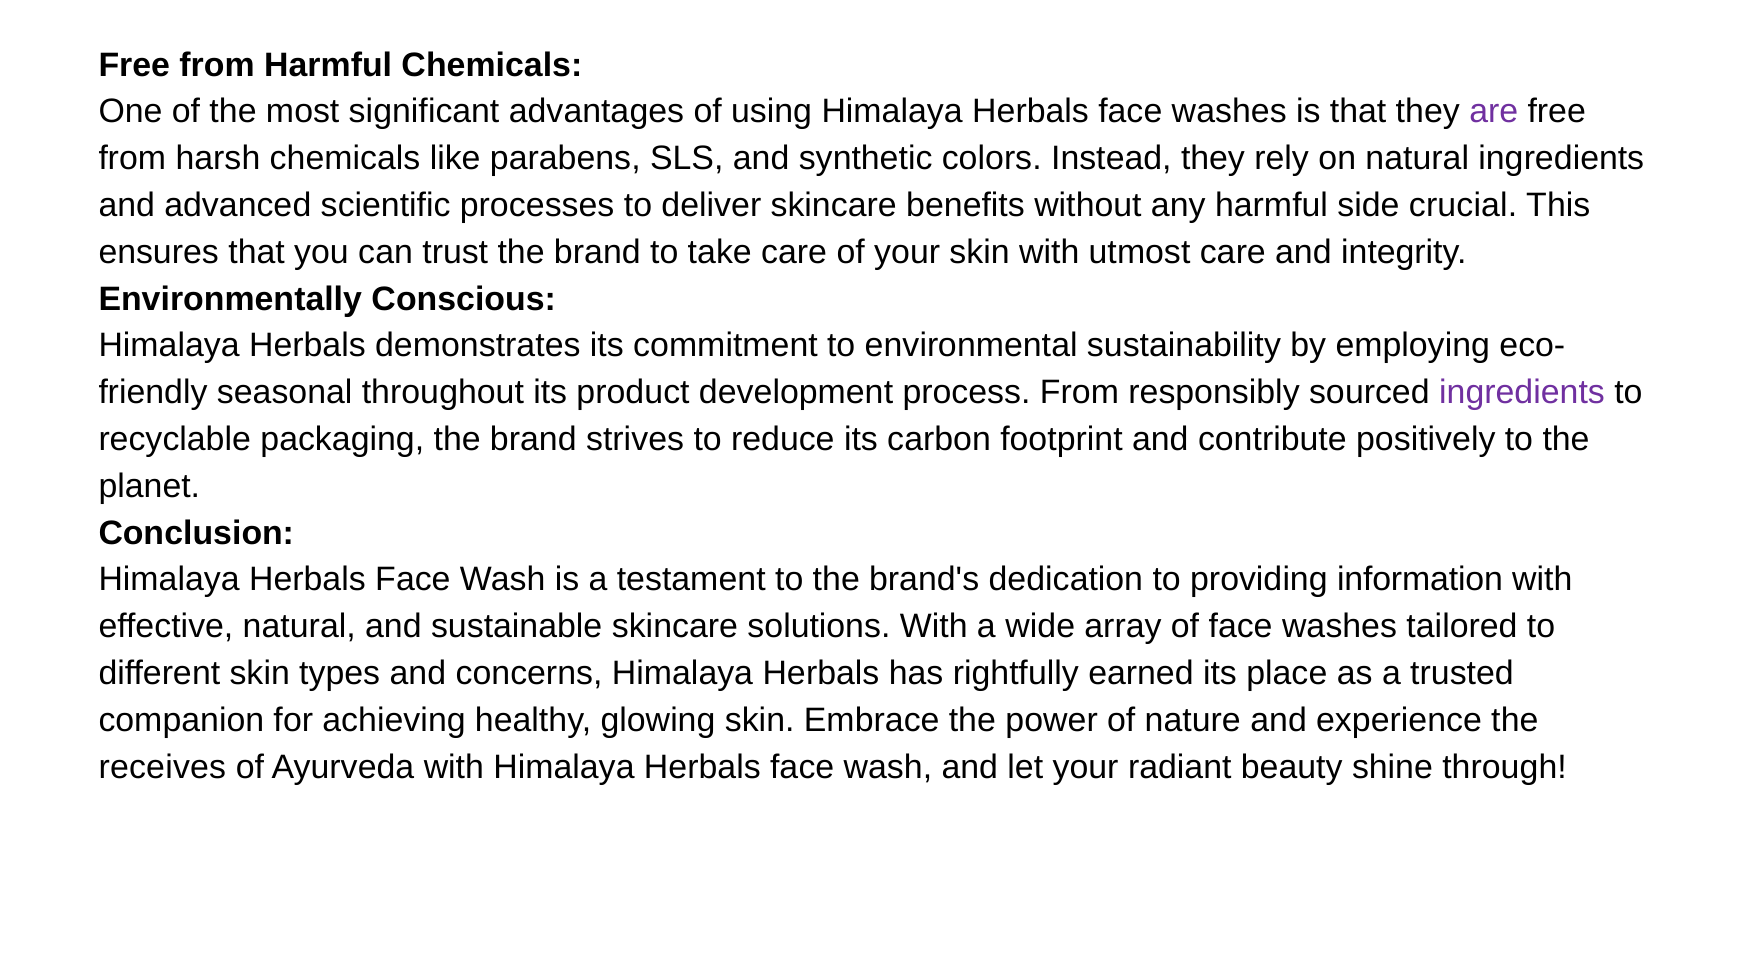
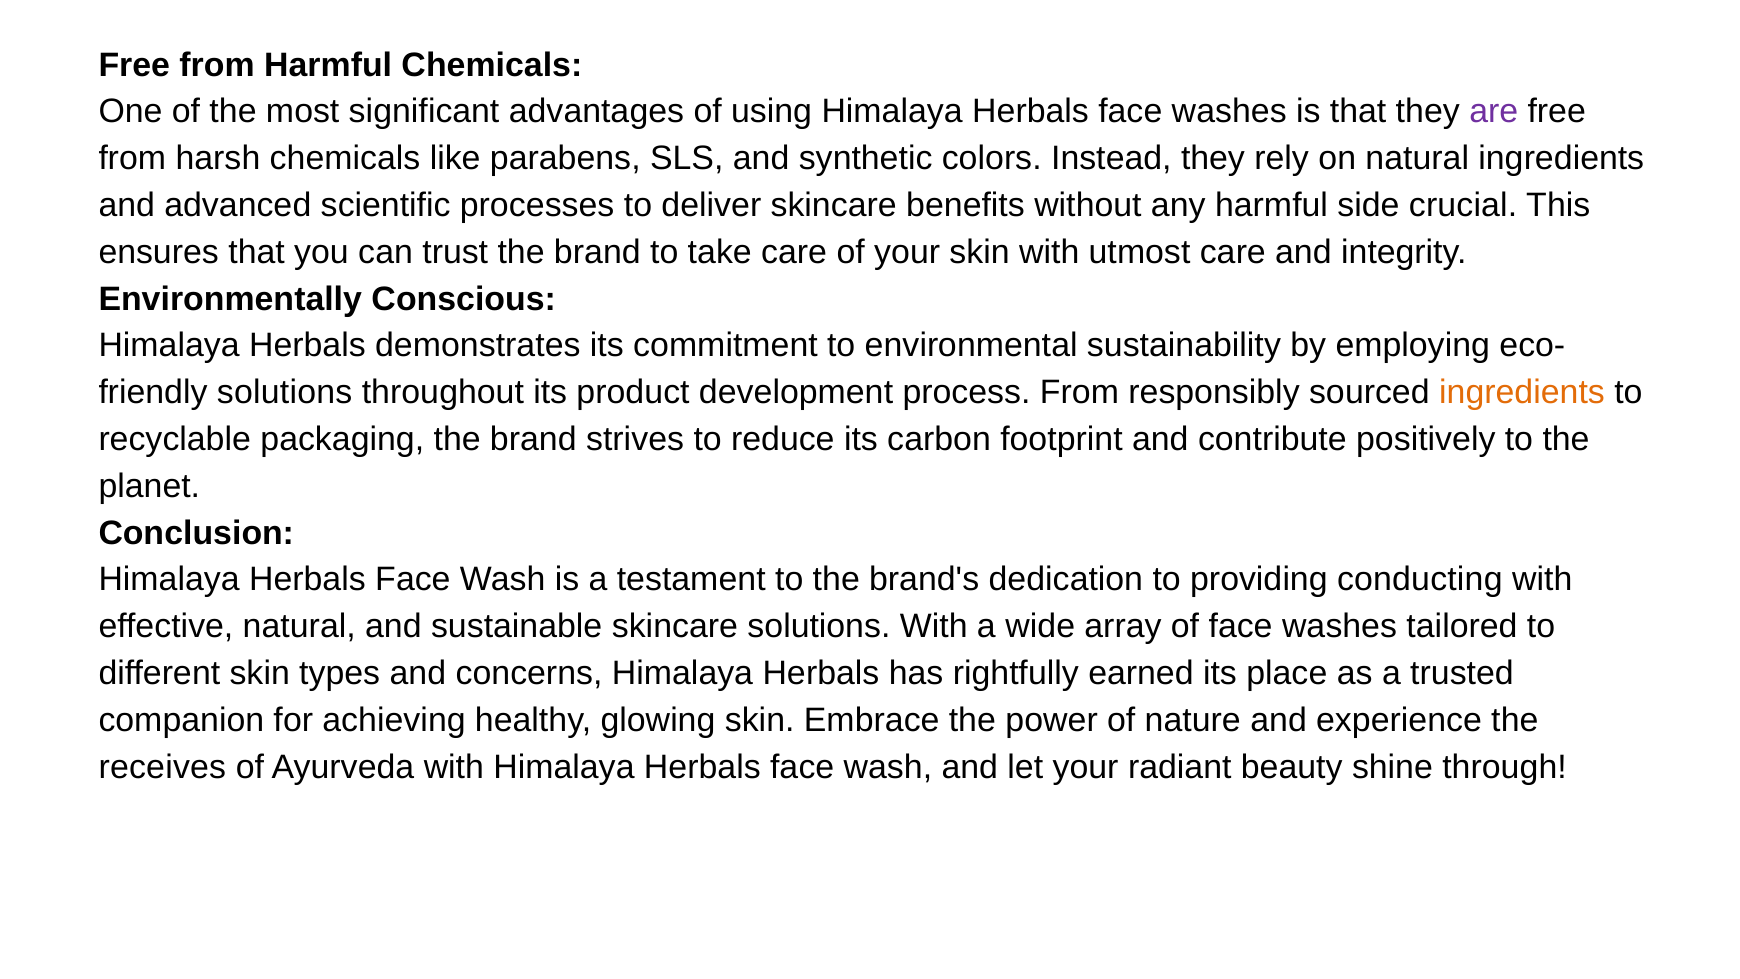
seasonal at (285, 392): seasonal -> solutions
ingredients at (1522, 392) colour: purple -> orange
information: information -> conducting
